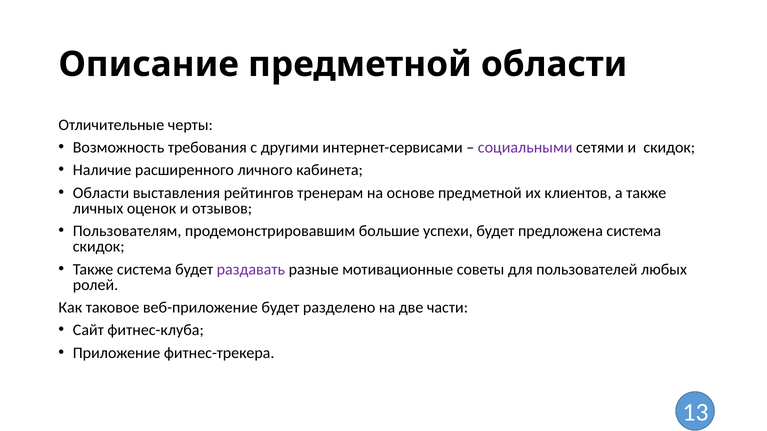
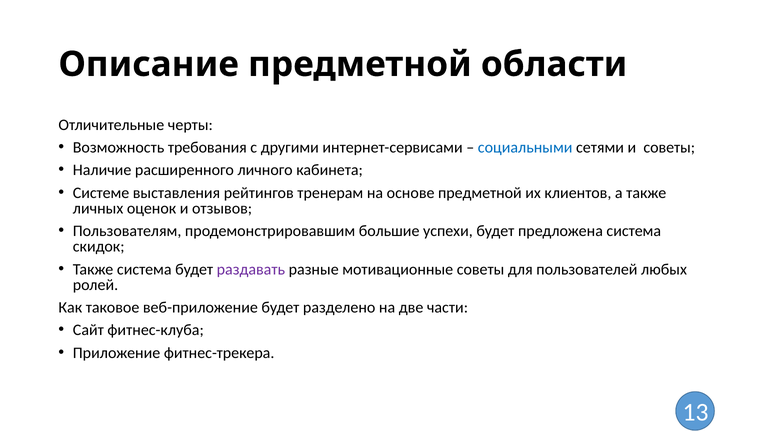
социальными colour: purple -> blue
и скидок: скидок -> советы
Области at (101, 193): Области -> Системе
